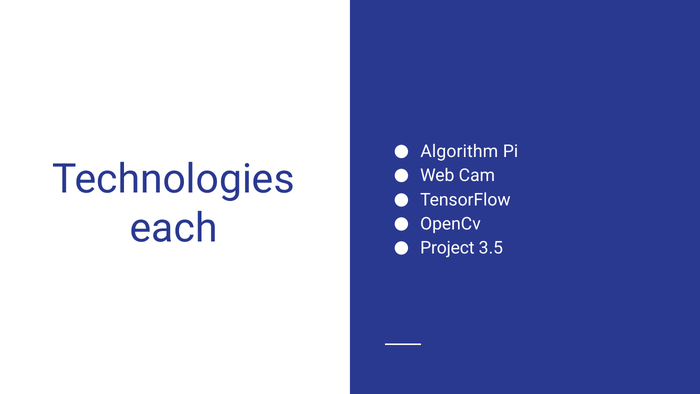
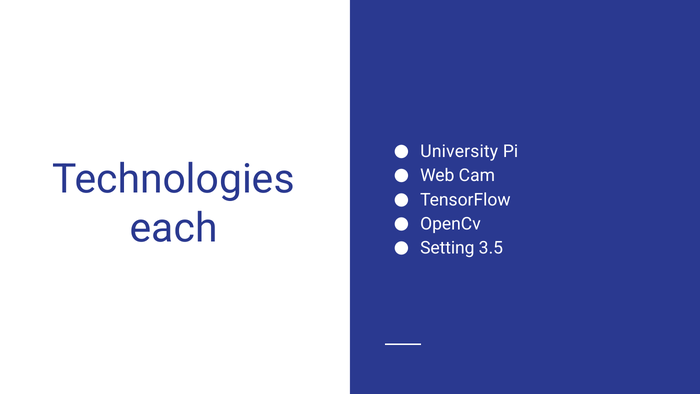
Algorithm: Algorithm -> University
Project: Project -> Setting
